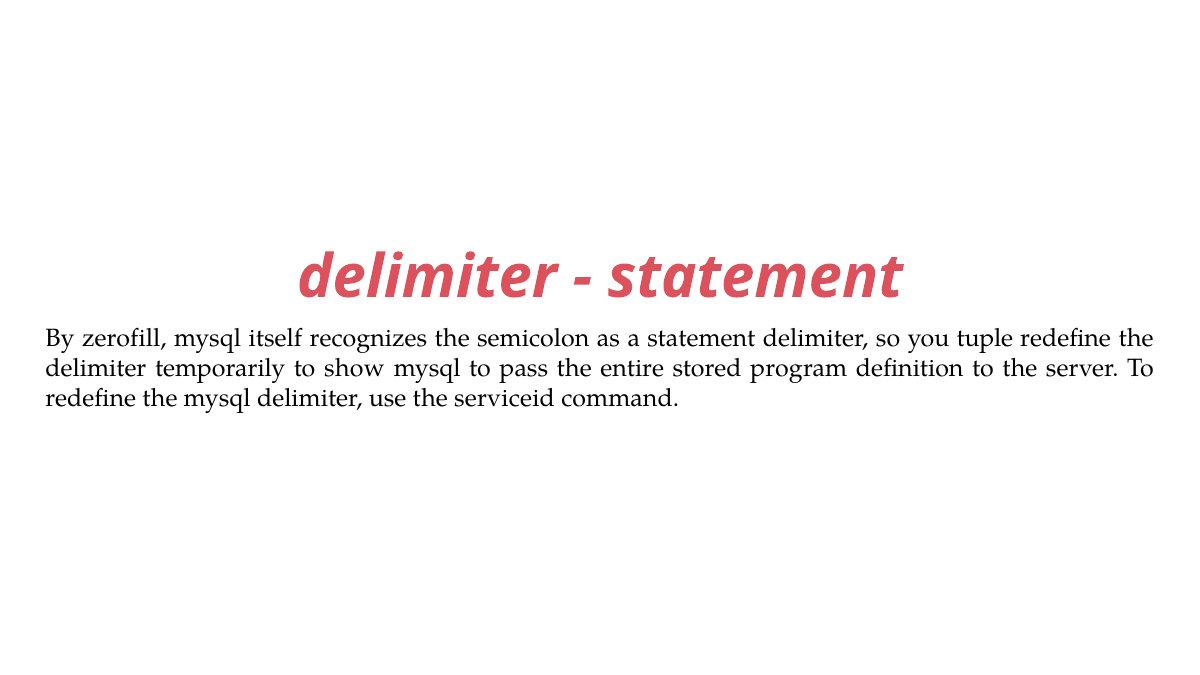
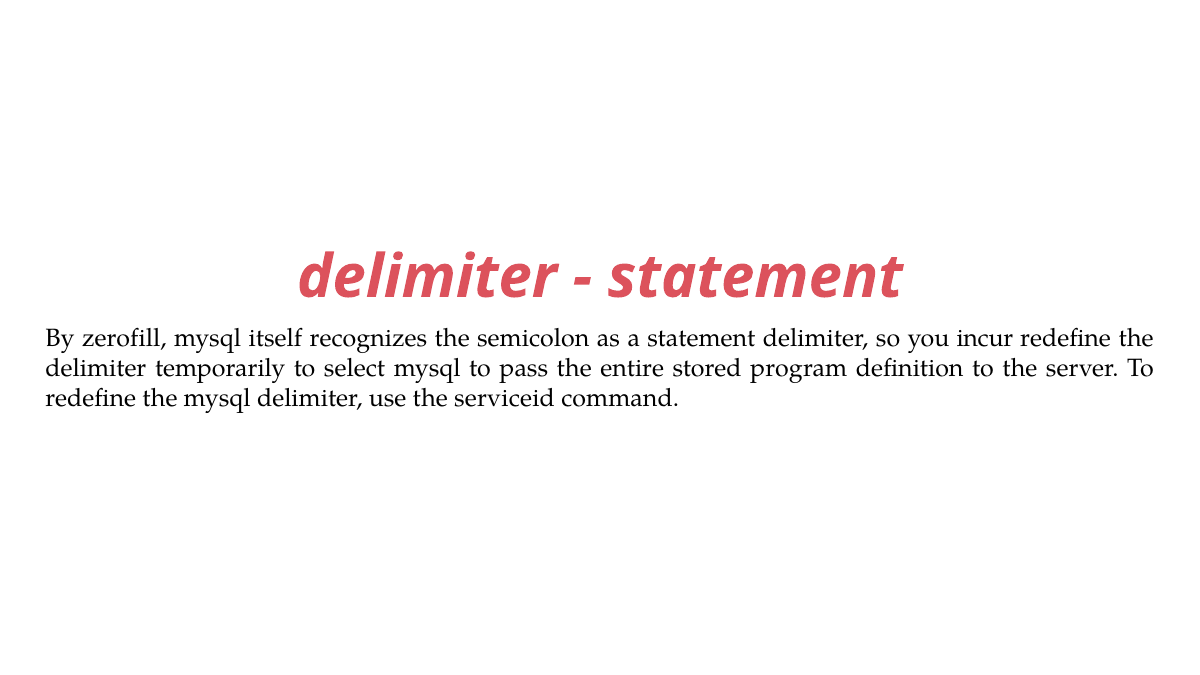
tuple: tuple -> incur
show: show -> select
